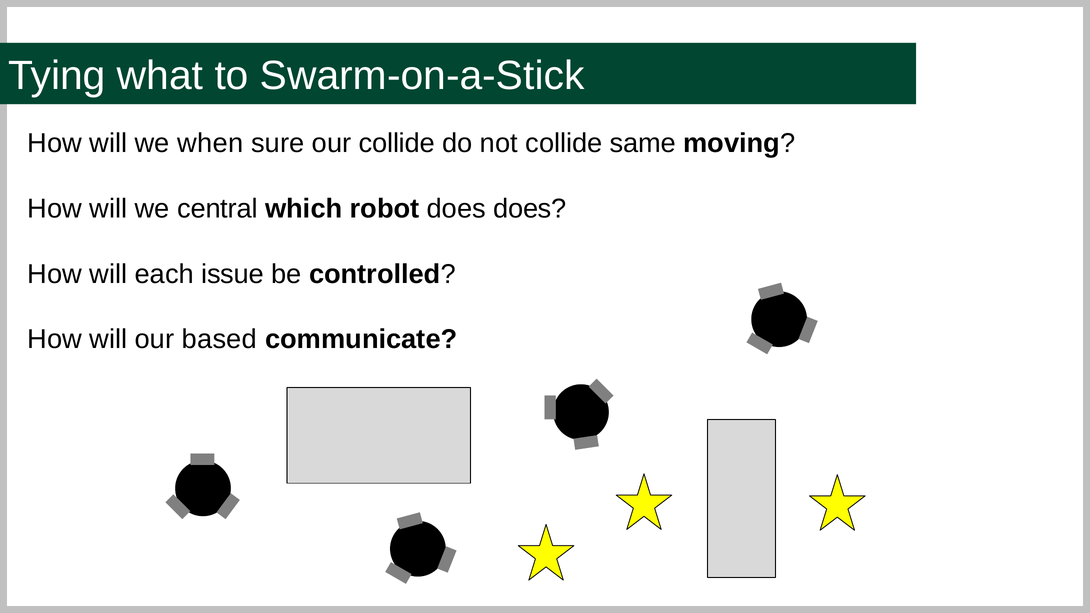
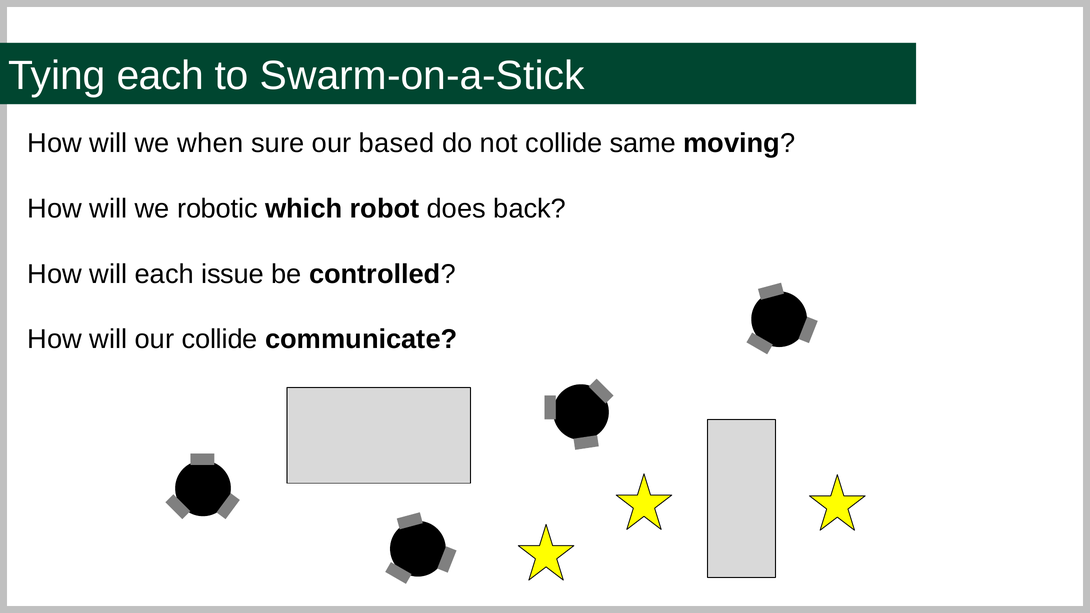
Tying what: what -> each
our collide: collide -> based
central: central -> robotic
does does: does -> back
our based: based -> collide
